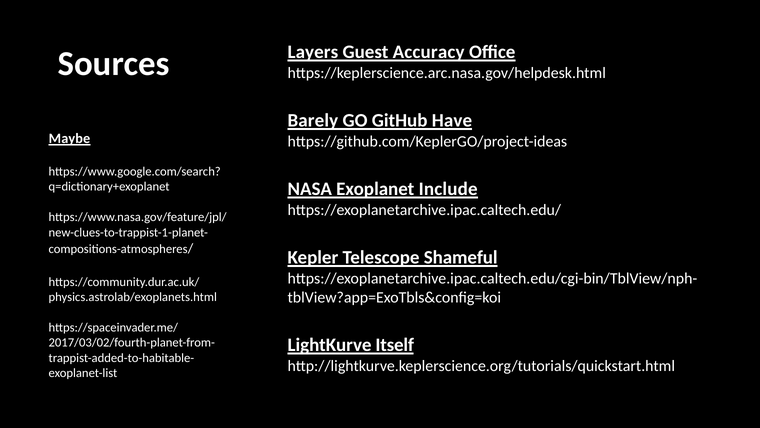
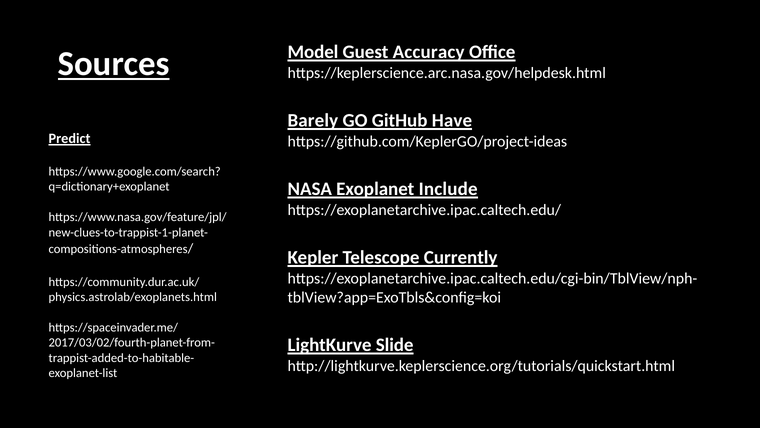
Layers: Layers -> Model
Sources underline: none -> present
Maybe: Maybe -> Predict
Shameful: Shameful -> Currently
Itself: Itself -> Slide
